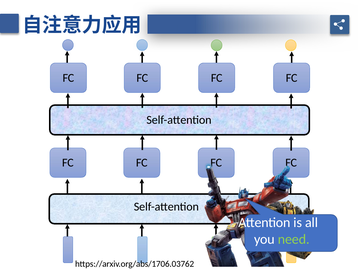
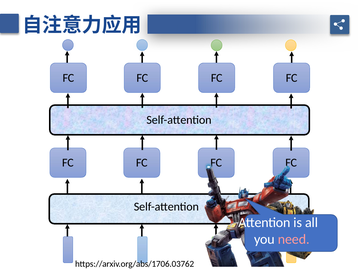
need colour: light green -> pink
